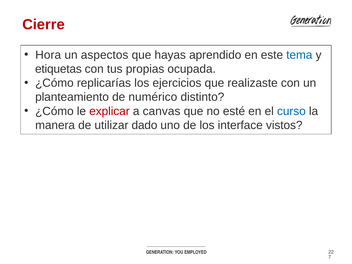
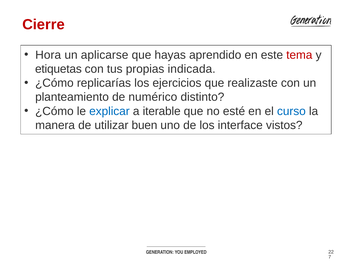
aspectos: aspectos -> aplicarse
tema colour: blue -> red
ocupada: ocupada -> indicada
explicar colour: red -> blue
canvas: canvas -> iterable
dado: dado -> buen
